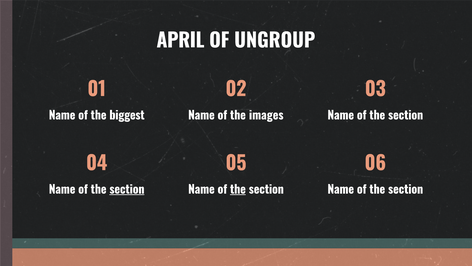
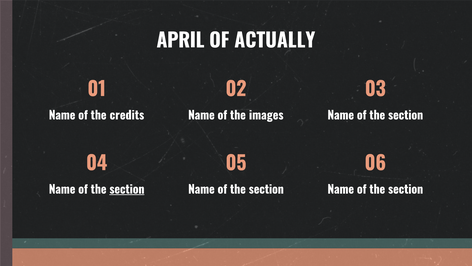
UNGROUP: UNGROUP -> ACTUALLY
biggest: biggest -> credits
the at (238, 189) underline: present -> none
